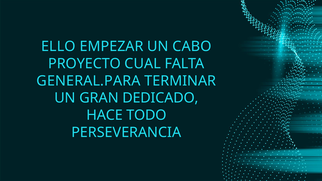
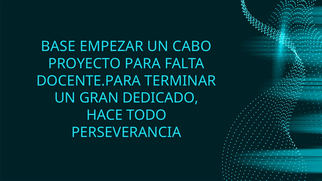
ELLO: ELLO -> BASE
CUAL: CUAL -> PARA
GENERAL.PARA: GENERAL.PARA -> DOCENTE.PARA
